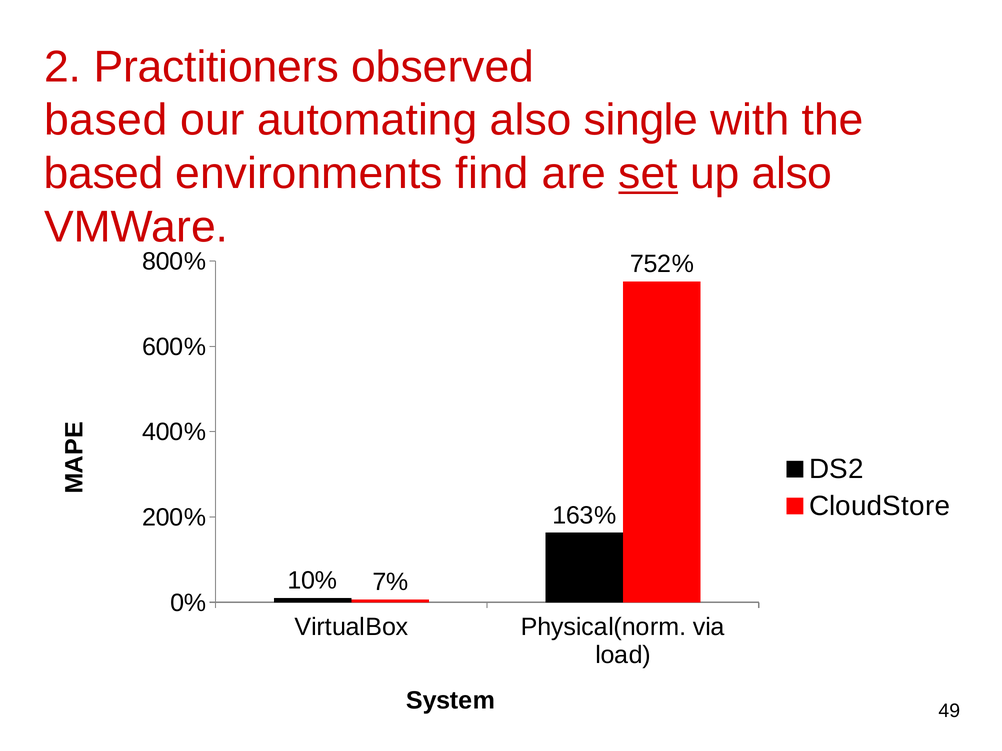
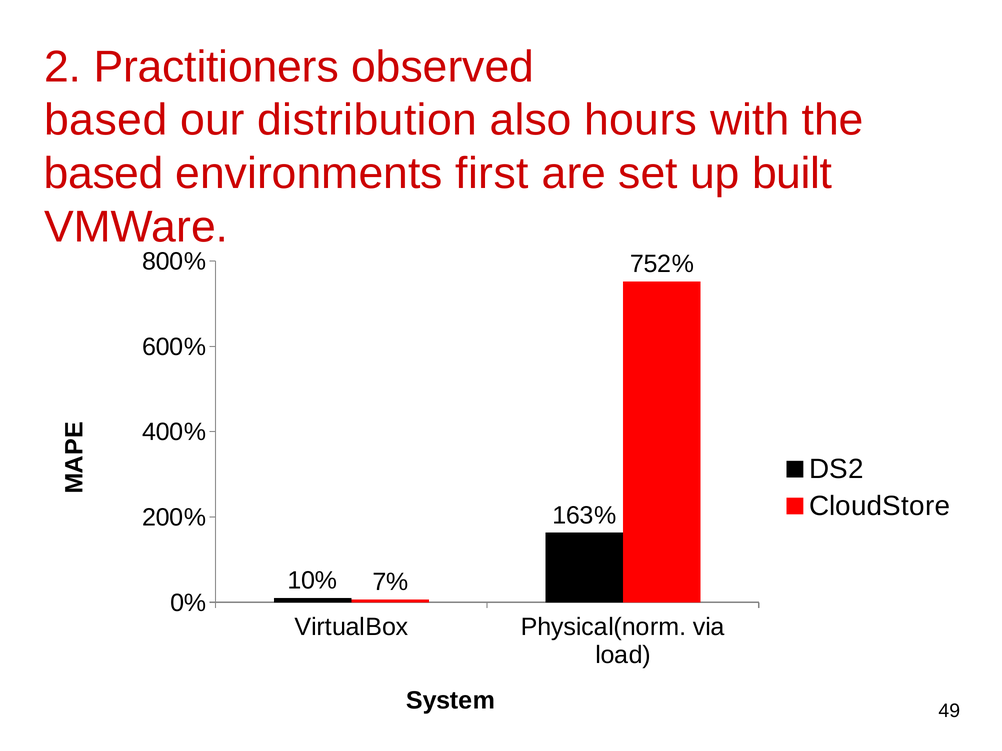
automating: automating -> distribution
single: single -> hours
find: find -> first
set underline: present -> none
up also: also -> built
